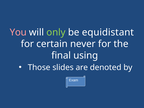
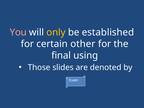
only colour: light green -> yellow
equidistant: equidistant -> established
never: never -> other
